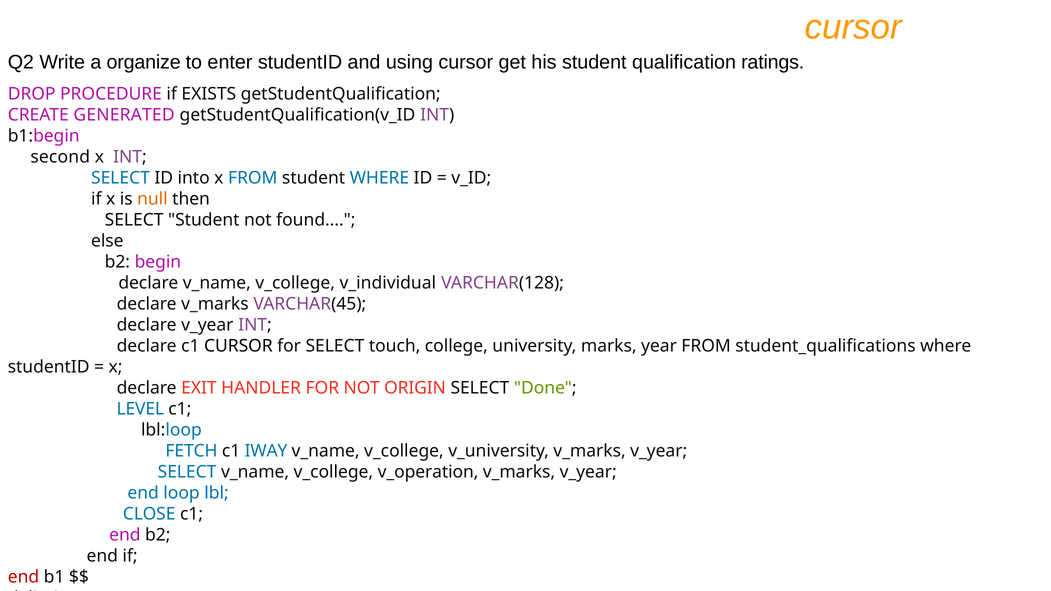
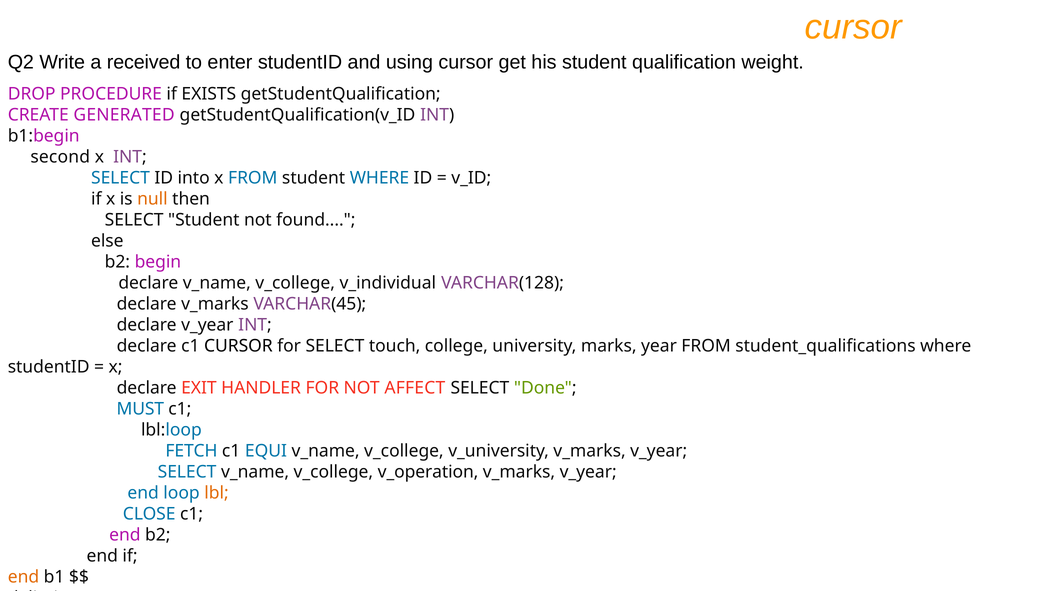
organize: organize -> received
ratings: ratings -> weight
ORIGIN: ORIGIN -> AFFECT
LEVEL: LEVEL -> MUST
IWAY: IWAY -> EQUI
lbl colour: blue -> orange
end at (23, 577) colour: red -> orange
